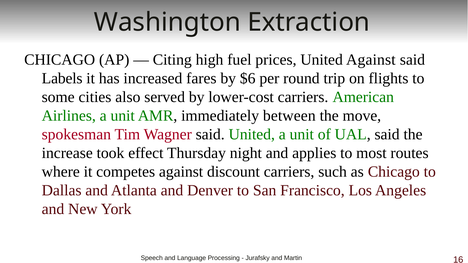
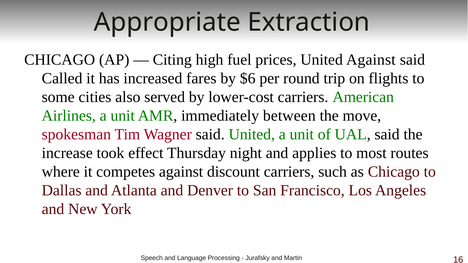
Washington: Washington -> Appropriate
Labels: Labels -> Called
